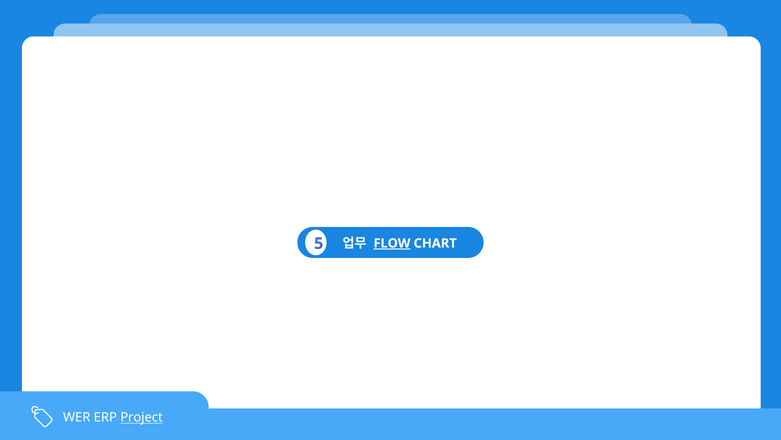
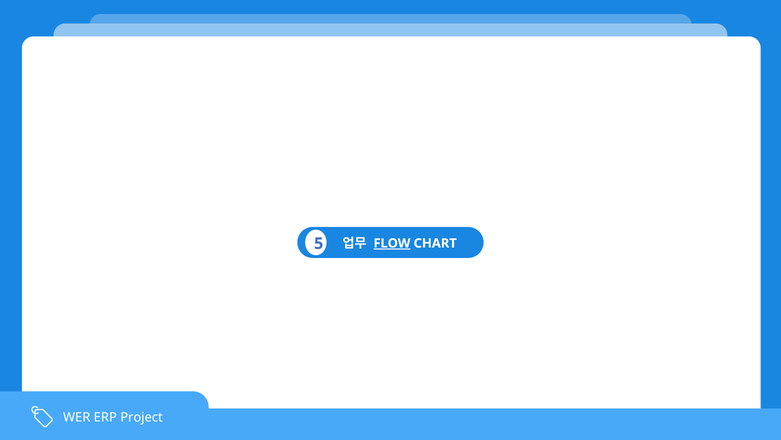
Project underline: present -> none
